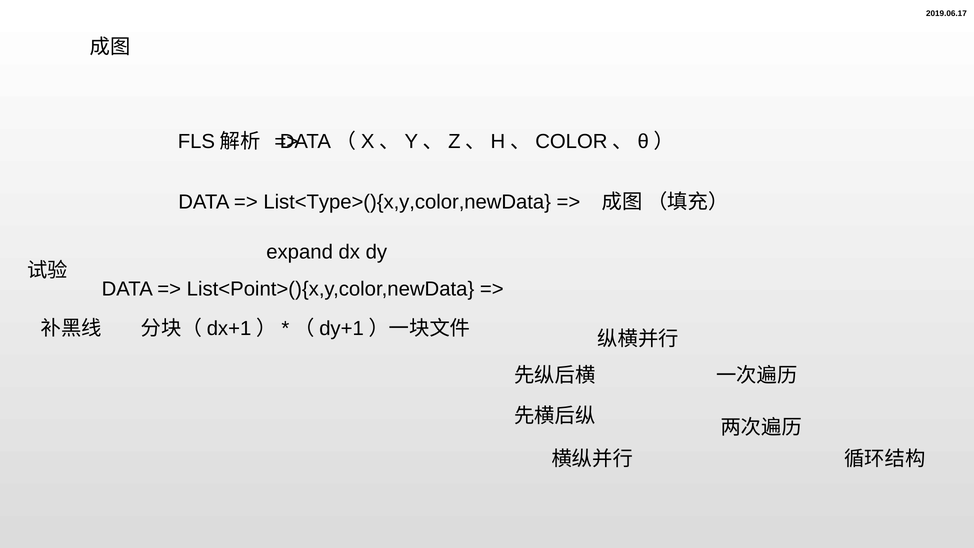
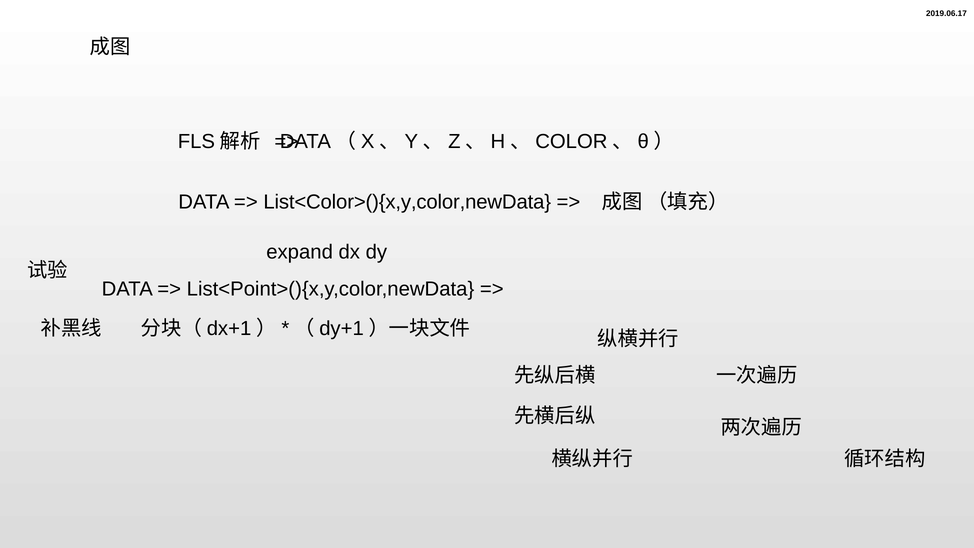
List<Type>(){x,y,color,newData: List<Type>(){x,y,color,newData -> List<Color>(){x,y,color,newData
